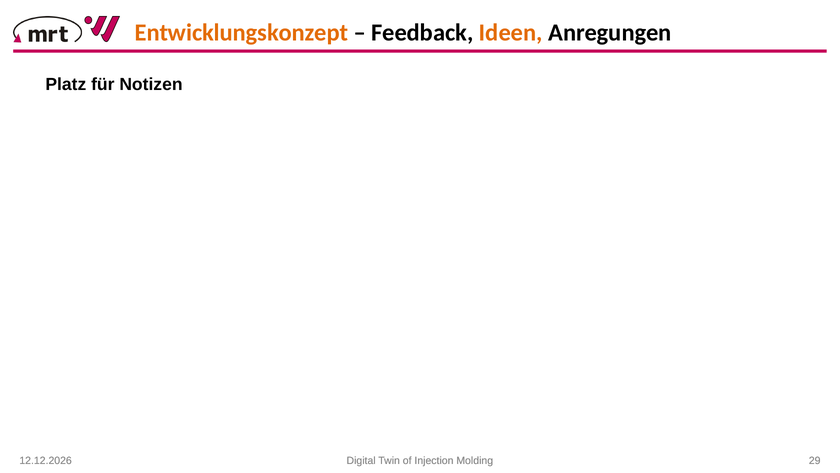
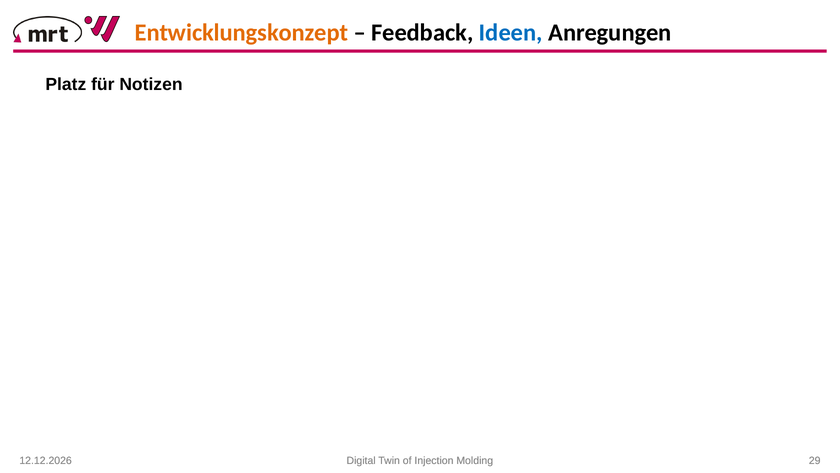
Ideen colour: orange -> blue
